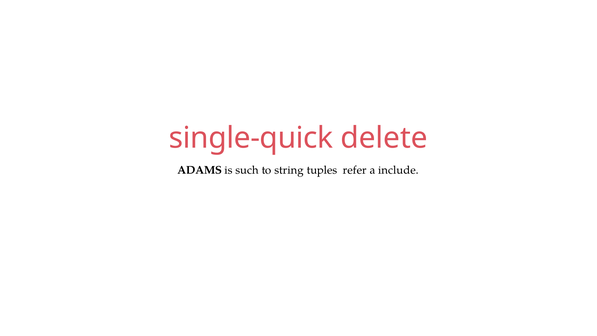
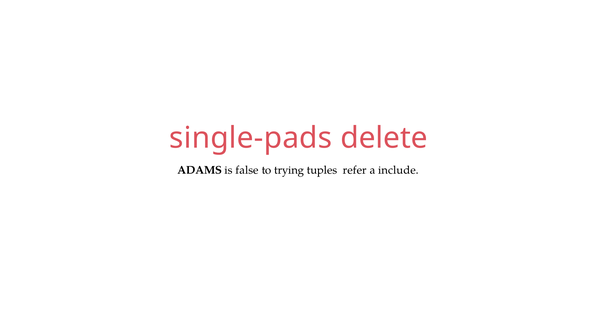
single-quick: single-quick -> single-pads
such: such -> false
string: string -> trying
